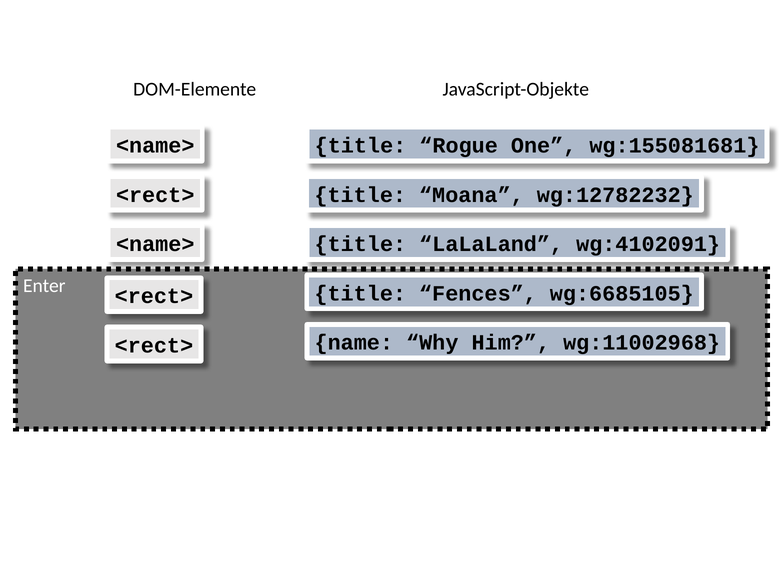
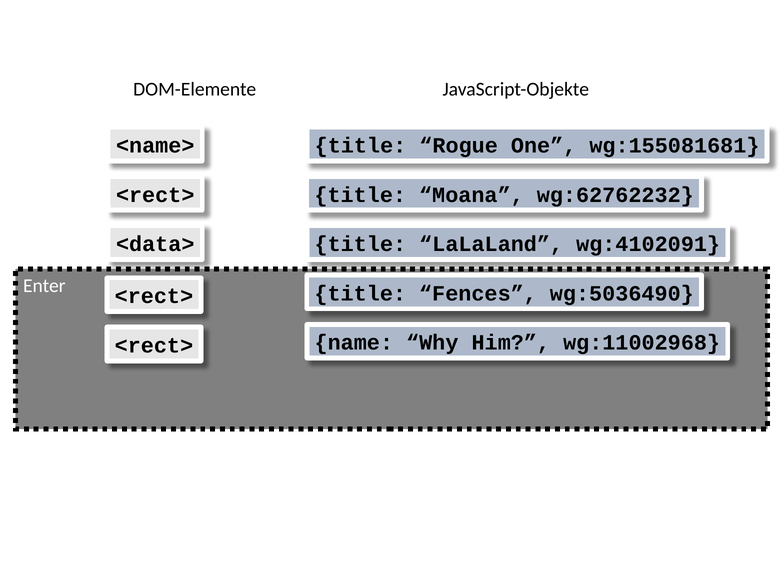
wg:12782232: wg:12782232 -> wg:62762232
<name> at (155, 244): <name> -> <data>
wg:6685105: wg:6685105 -> wg:5036490
